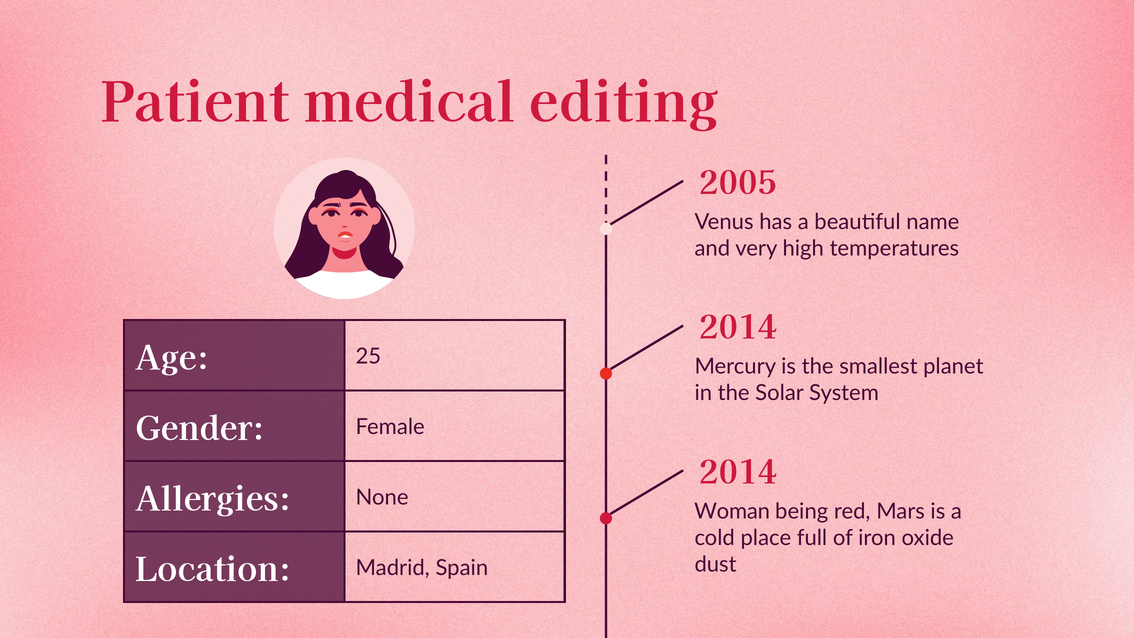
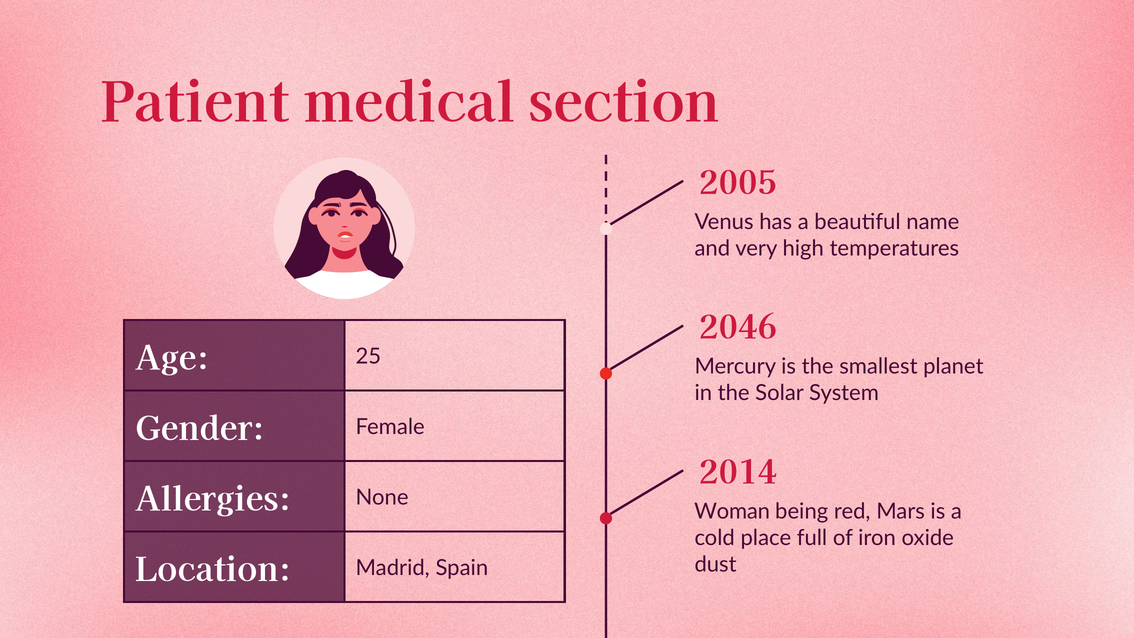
editing: editing -> section
2014 at (738, 328): 2014 -> 2046
